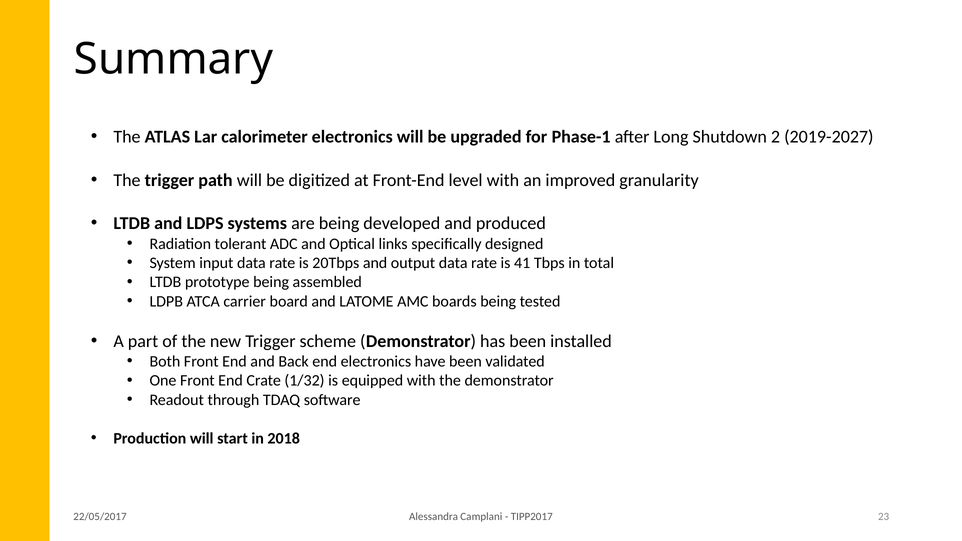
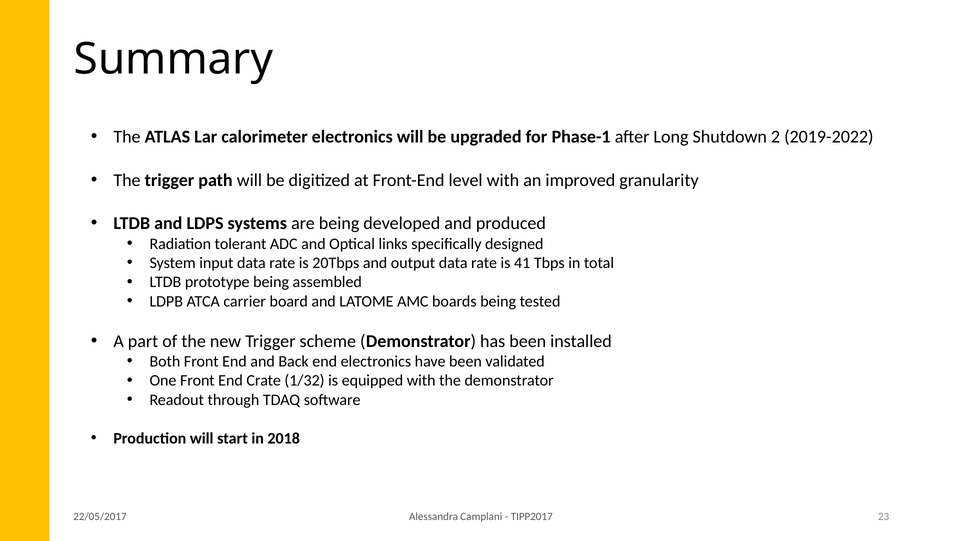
2019-2027: 2019-2027 -> 2019-2022
